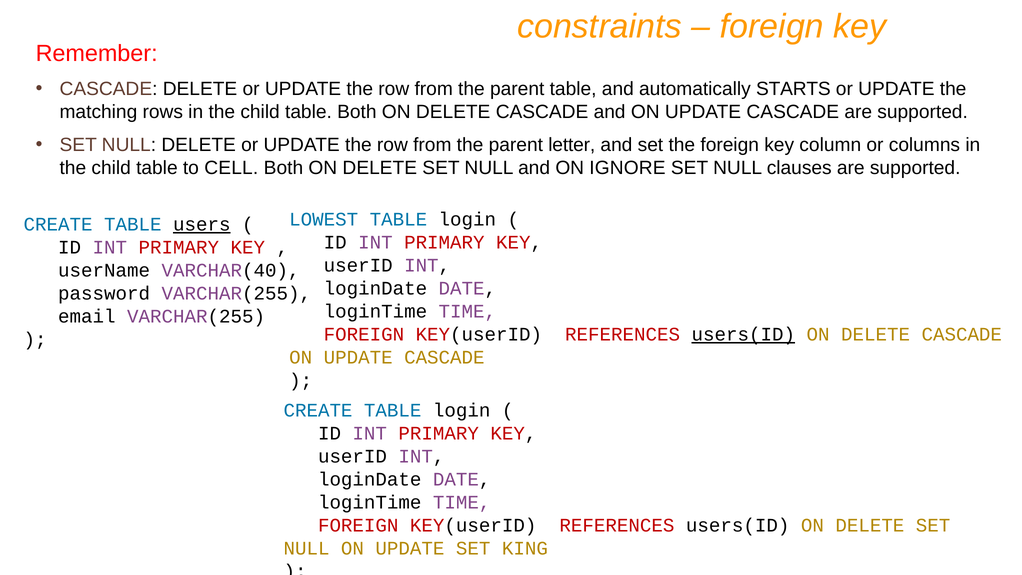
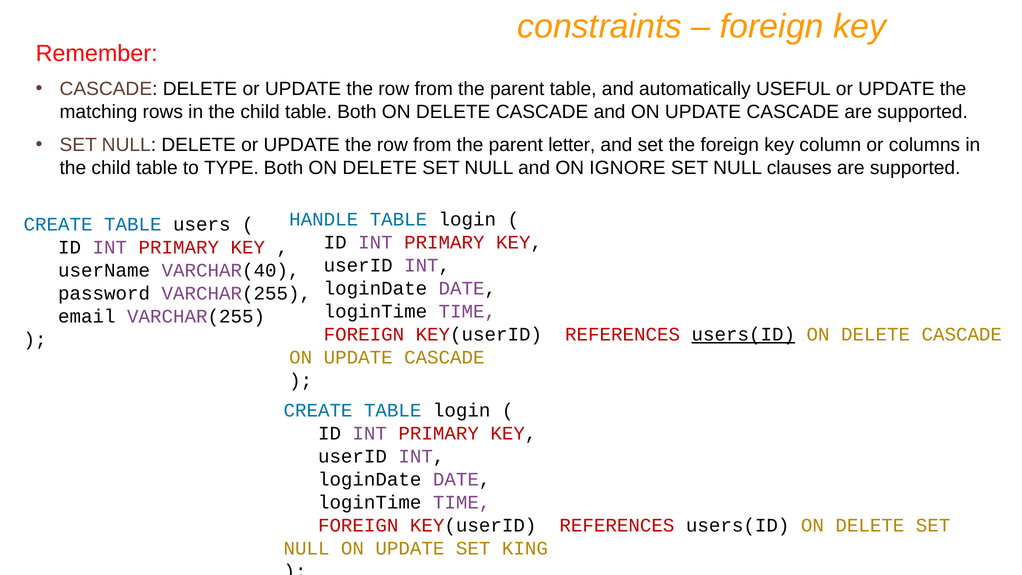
STARTS: STARTS -> USEFUL
CELL: CELL -> TYPE
LOWEST: LOWEST -> HANDLE
users underline: present -> none
